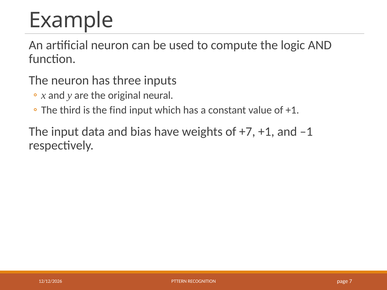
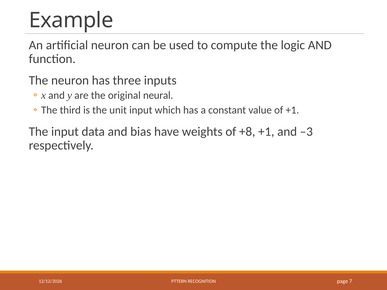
find: find -> unit
+7: +7 -> +8
–1: –1 -> –3
